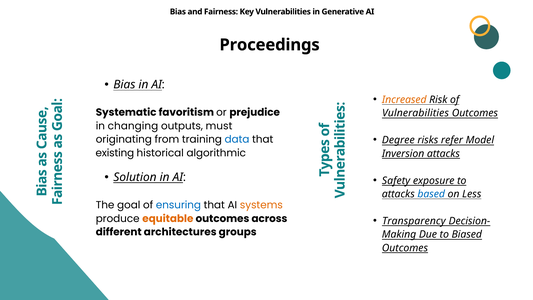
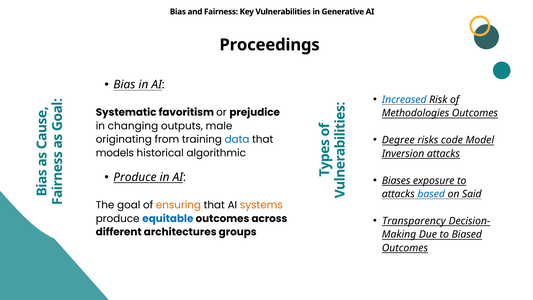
Increased colour: orange -> blue
Vulnerabilities at (416, 113): Vulnerabilities -> Methodologies
must: must -> male
refer: refer -> code
existing: existing -> models
Solution at (135, 177): Solution -> Produce
Safety: Safety -> Biases
Less: Less -> Said
ensuring colour: blue -> orange
equitable colour: orange -> blue
